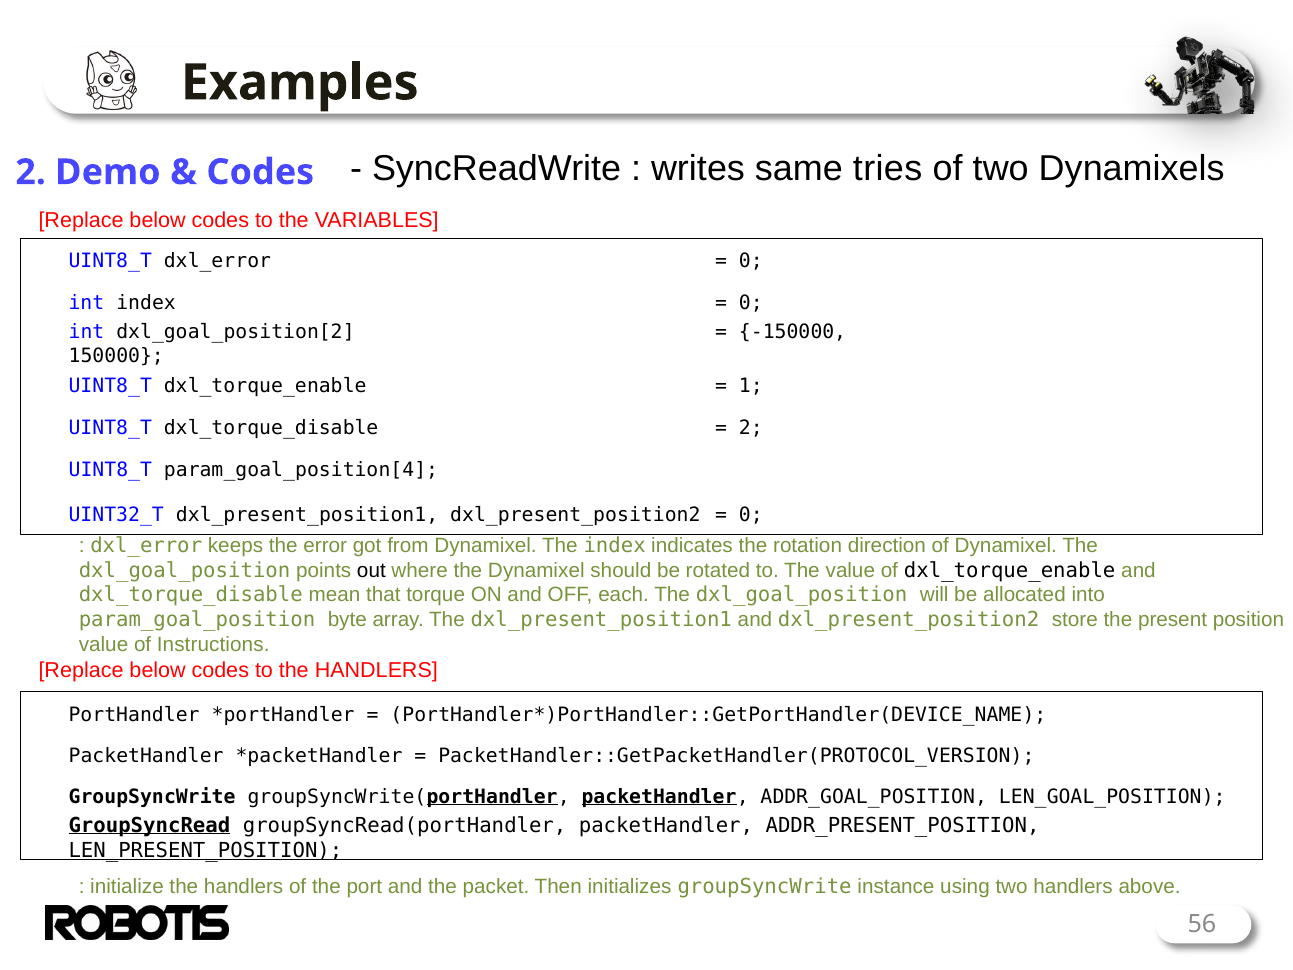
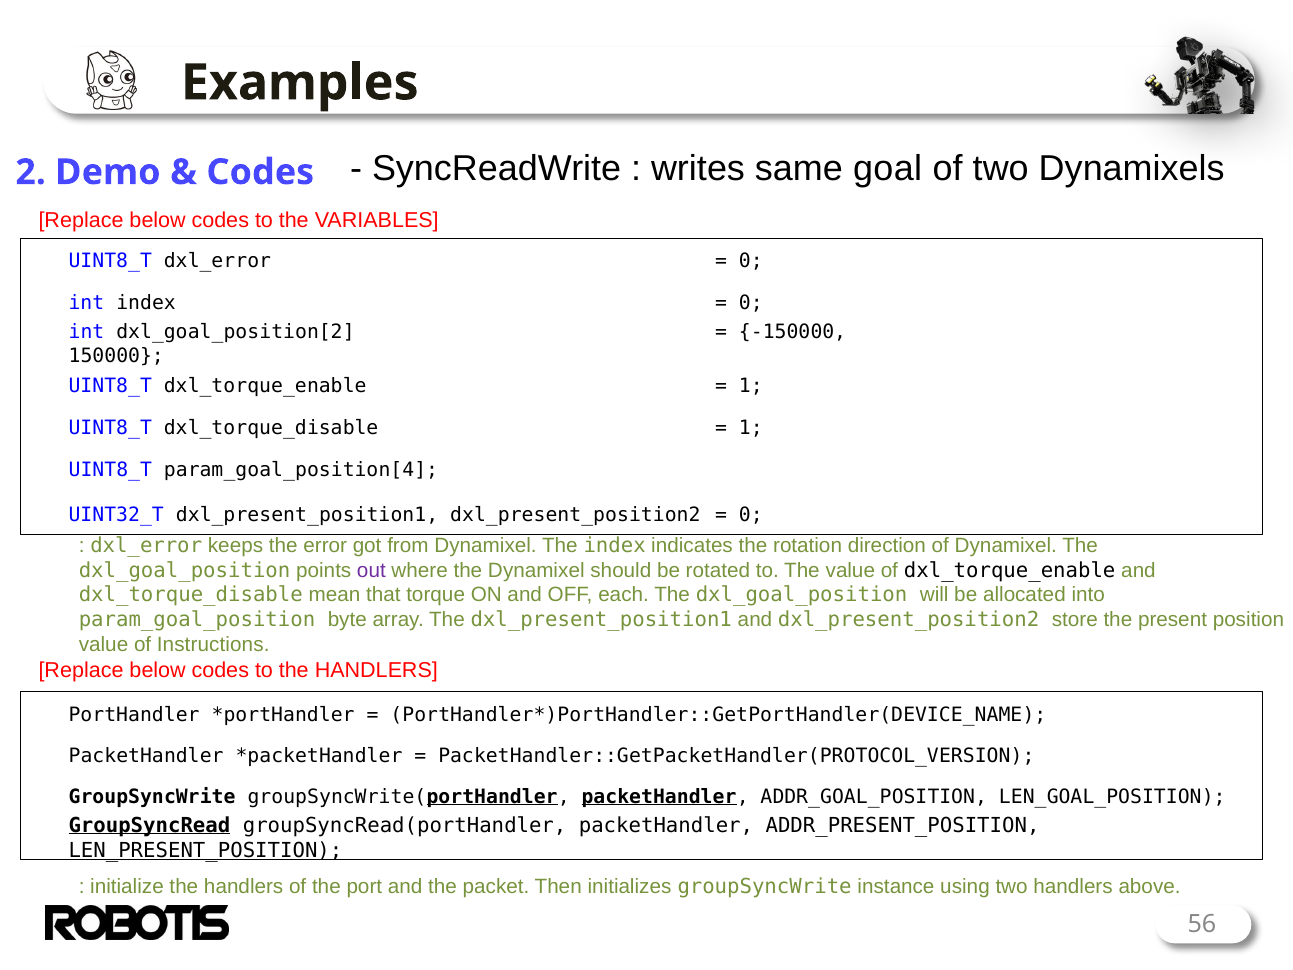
tries: tries -> goal
2 at (751, 428): 2 -> 1
out colour: black -> purple
